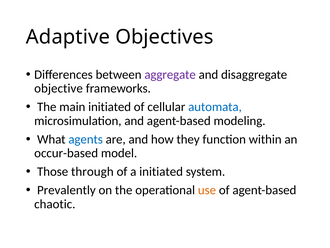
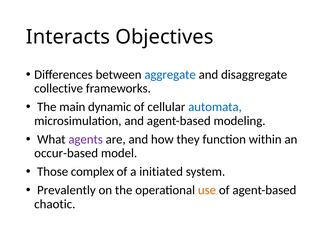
Adaptive: Adaptive -> Interacts
aggregate colour: purple -> blue
objective: objective -> collective
main initiated: initiated -> dynamic
agents colour: blue -> purple
through: through -> complex
